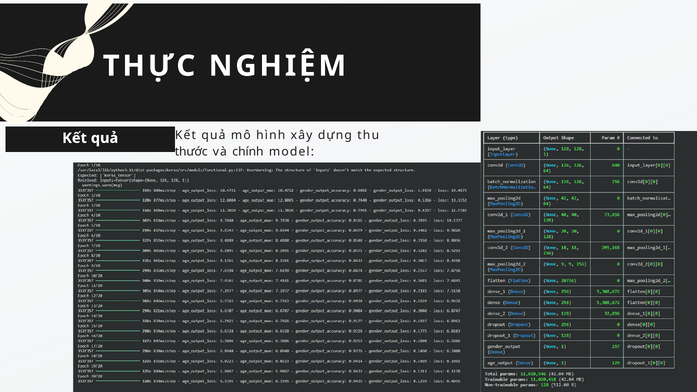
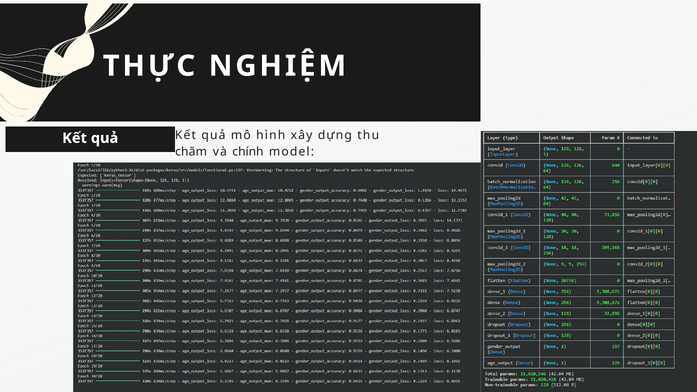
thước: thước -> chăm
